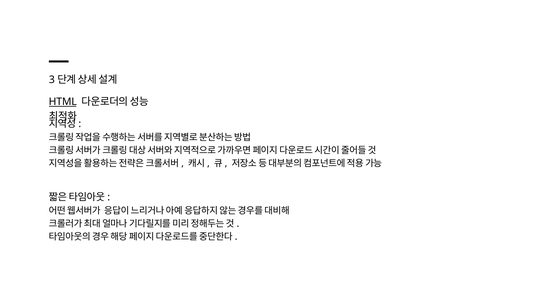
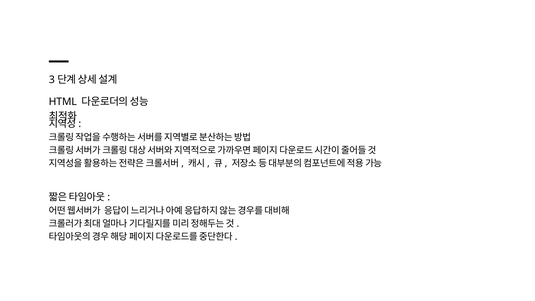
HTML underline: present -> none
